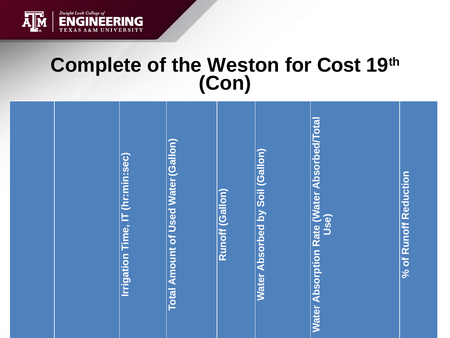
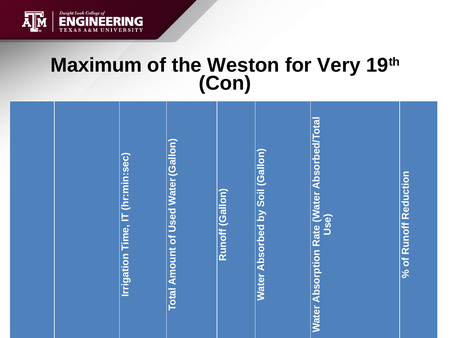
Complete: Complete -> Maximum
Cost: Cost -> Very
